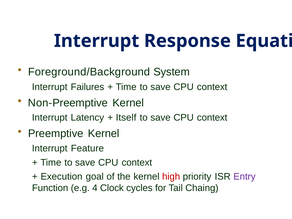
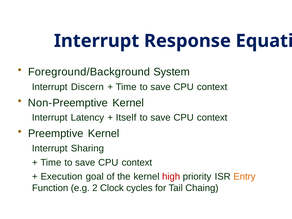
Failures: Failures -> Discern
Feature: Feature -> Sharing
Entry colour: purple -> orange
4: 4 -> 2
